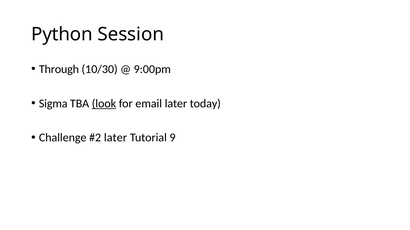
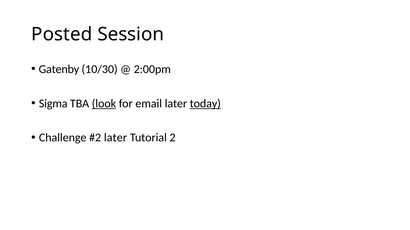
Python: Python -> Posted
Through: Through -> Gatenby
9:00pm: 9:00pm -> 2:00pm
today underline: none -> present
9: 9 -> 2
